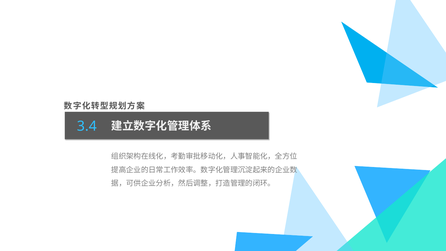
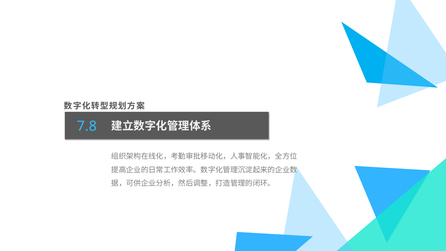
3.4: 3.4 -> 7.8
